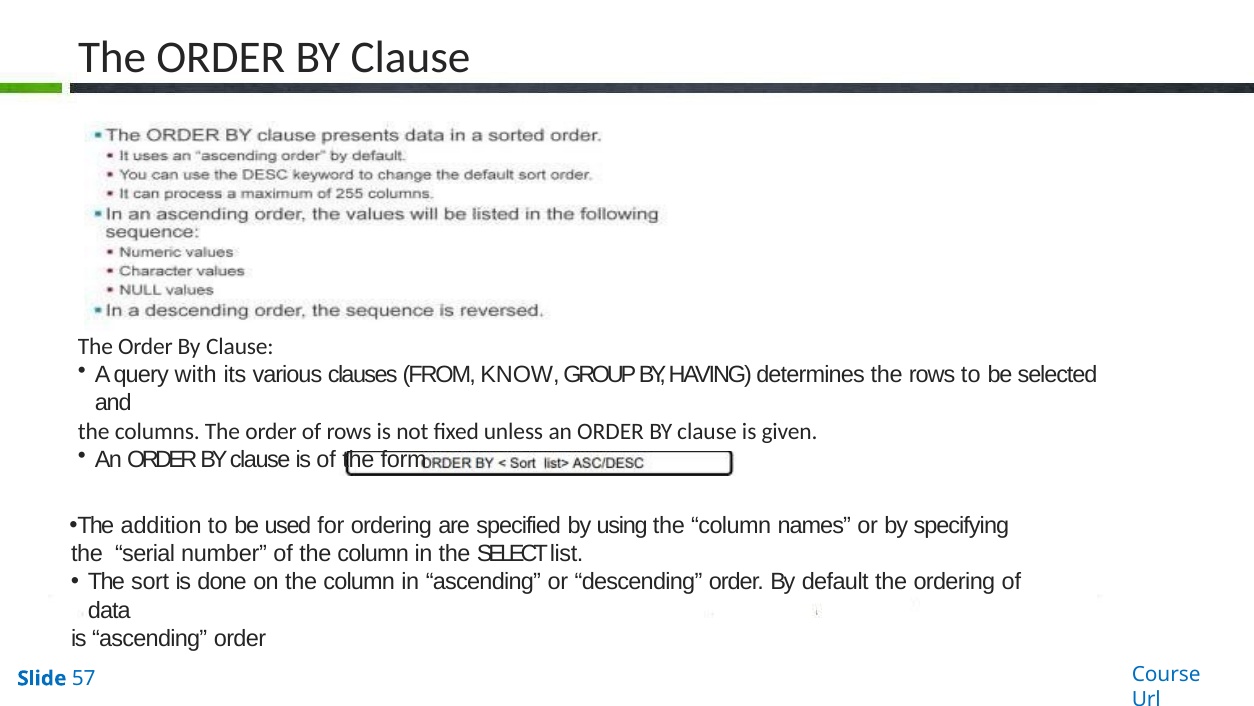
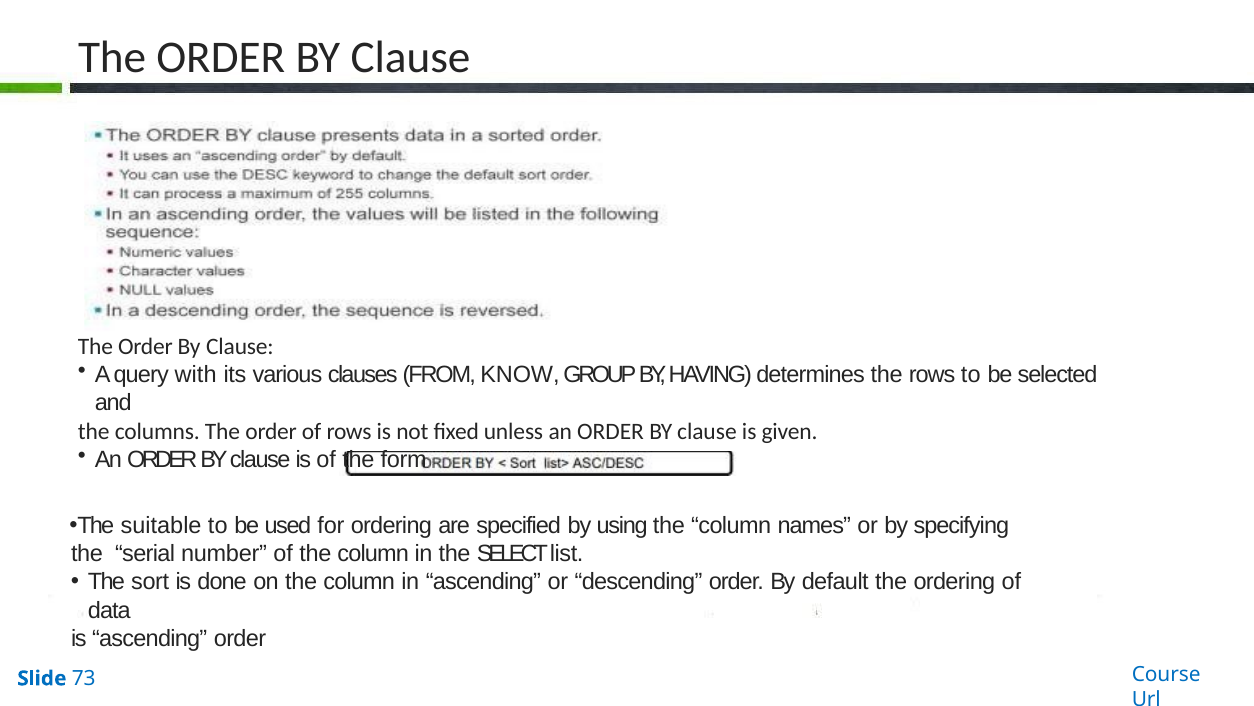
addition: addition -> suitable
57: 57 -> 73
